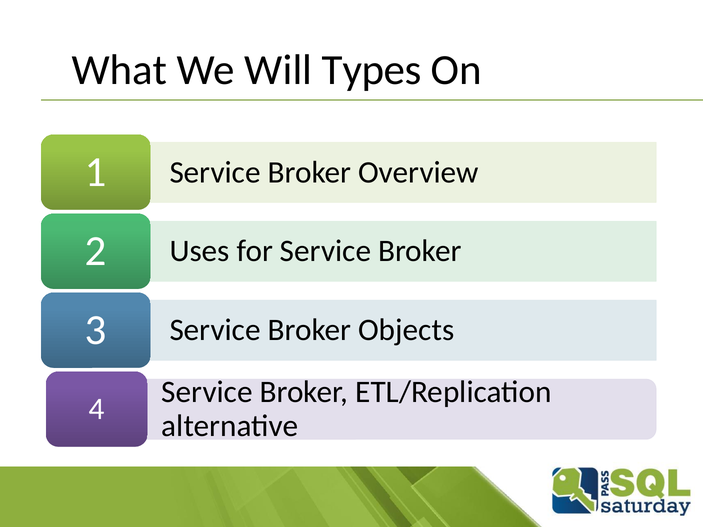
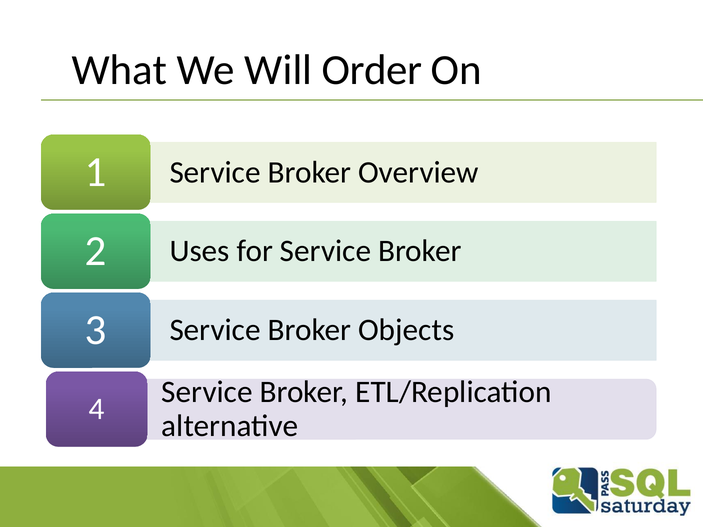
Types: Types -> Order
